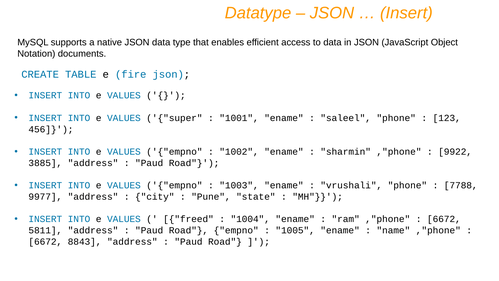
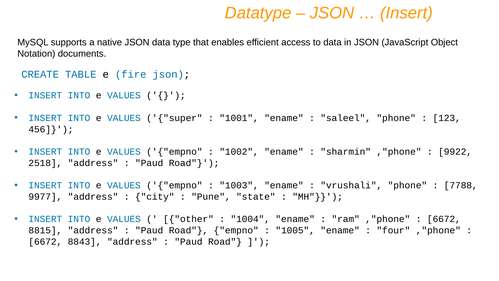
3885: 3885 -> 2518
freed: freed -> other
5811: 5811 -> 8815
name: name -> four
